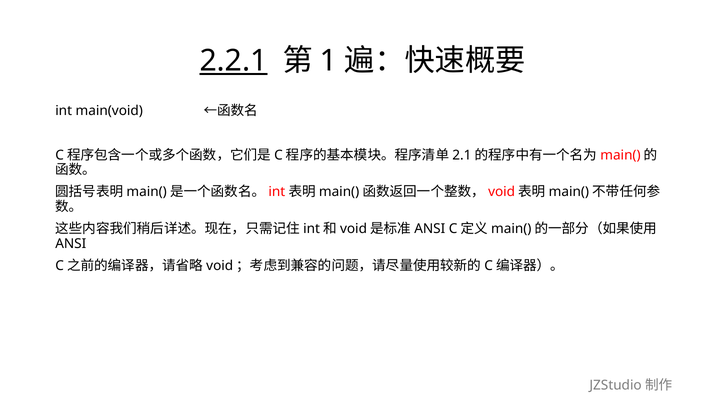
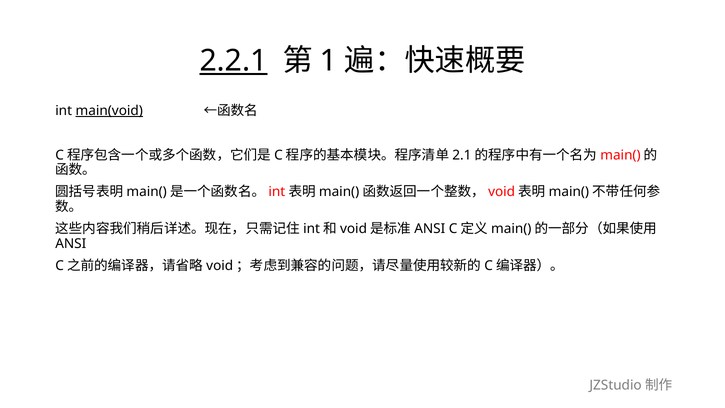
main(void underline: none -> present
